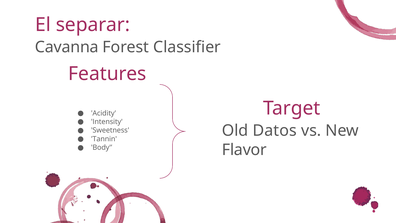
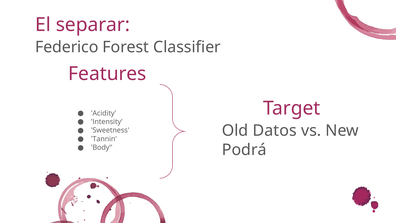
Cavanna: Cavanna -> Federico
Flavor: Flavor -> Podrá
